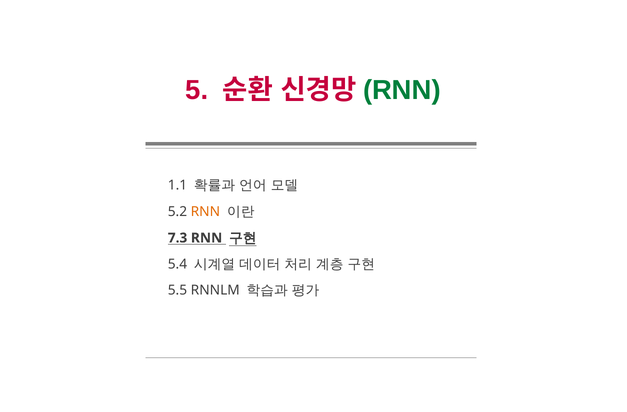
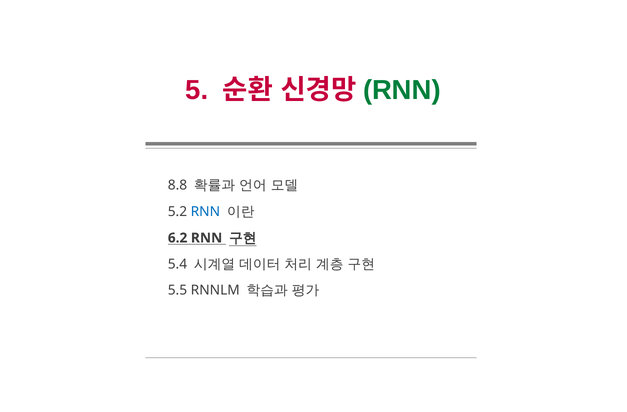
1.1: 1.1 -> 8.8
RNN at (205, 212) colour: orange -> blue
7.3: 7.3 -> 6.2
